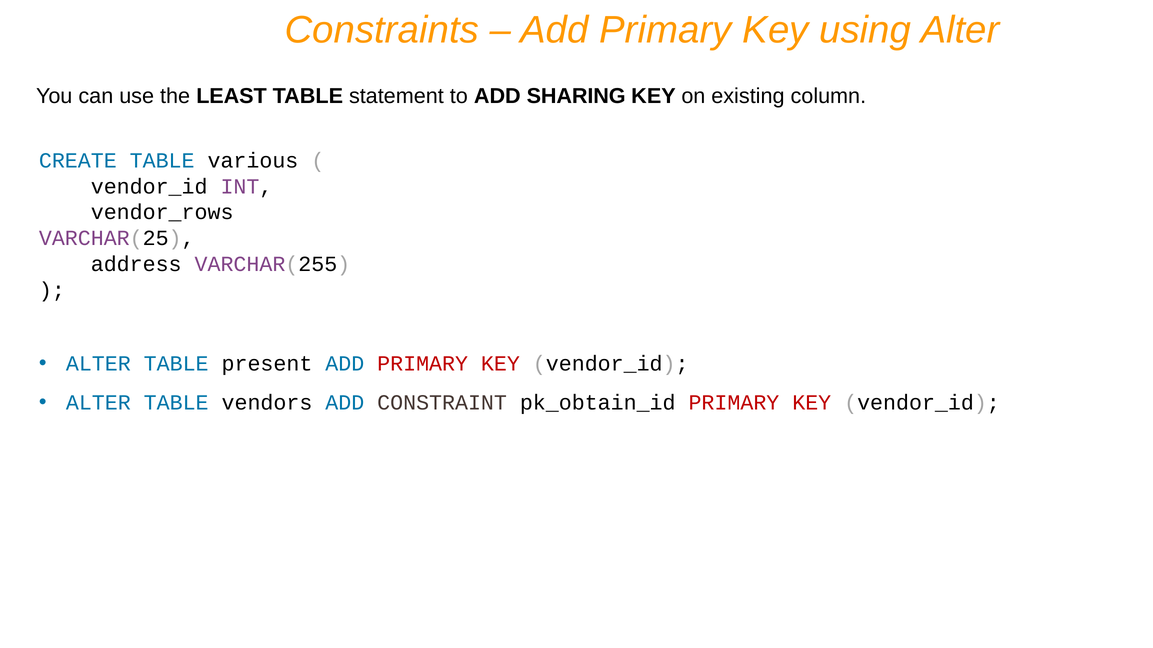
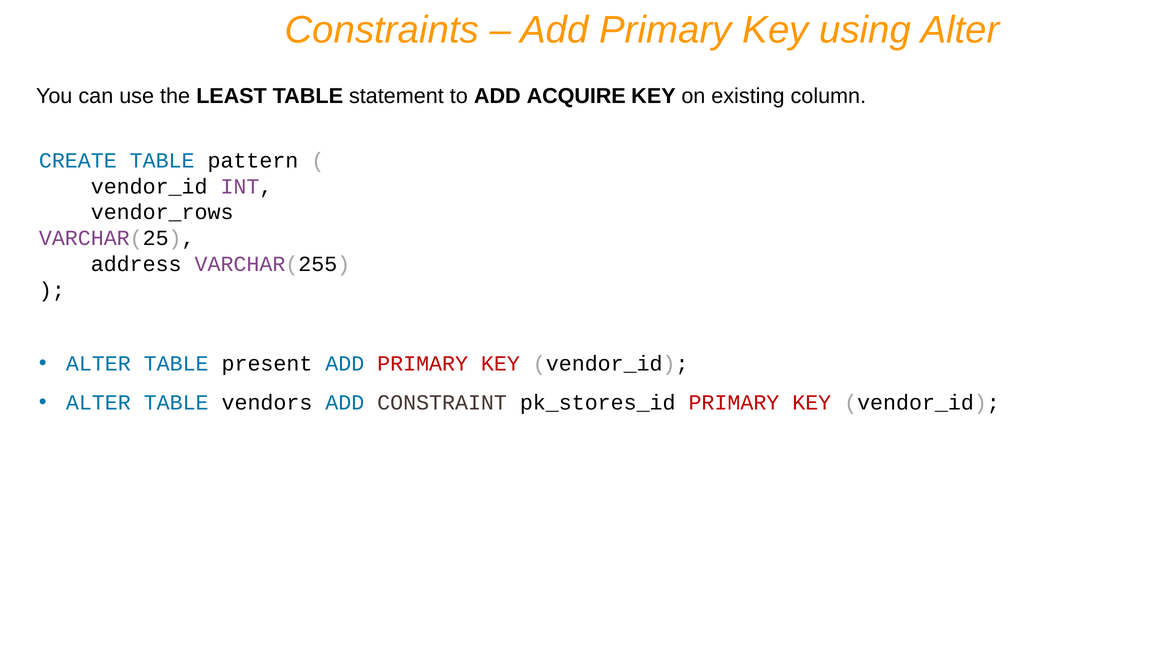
SHARING: SHARING -> ACQUIRE
various: various -> pattern
pk_obtain_id: pk_obtain_id -> pk_stores_id
